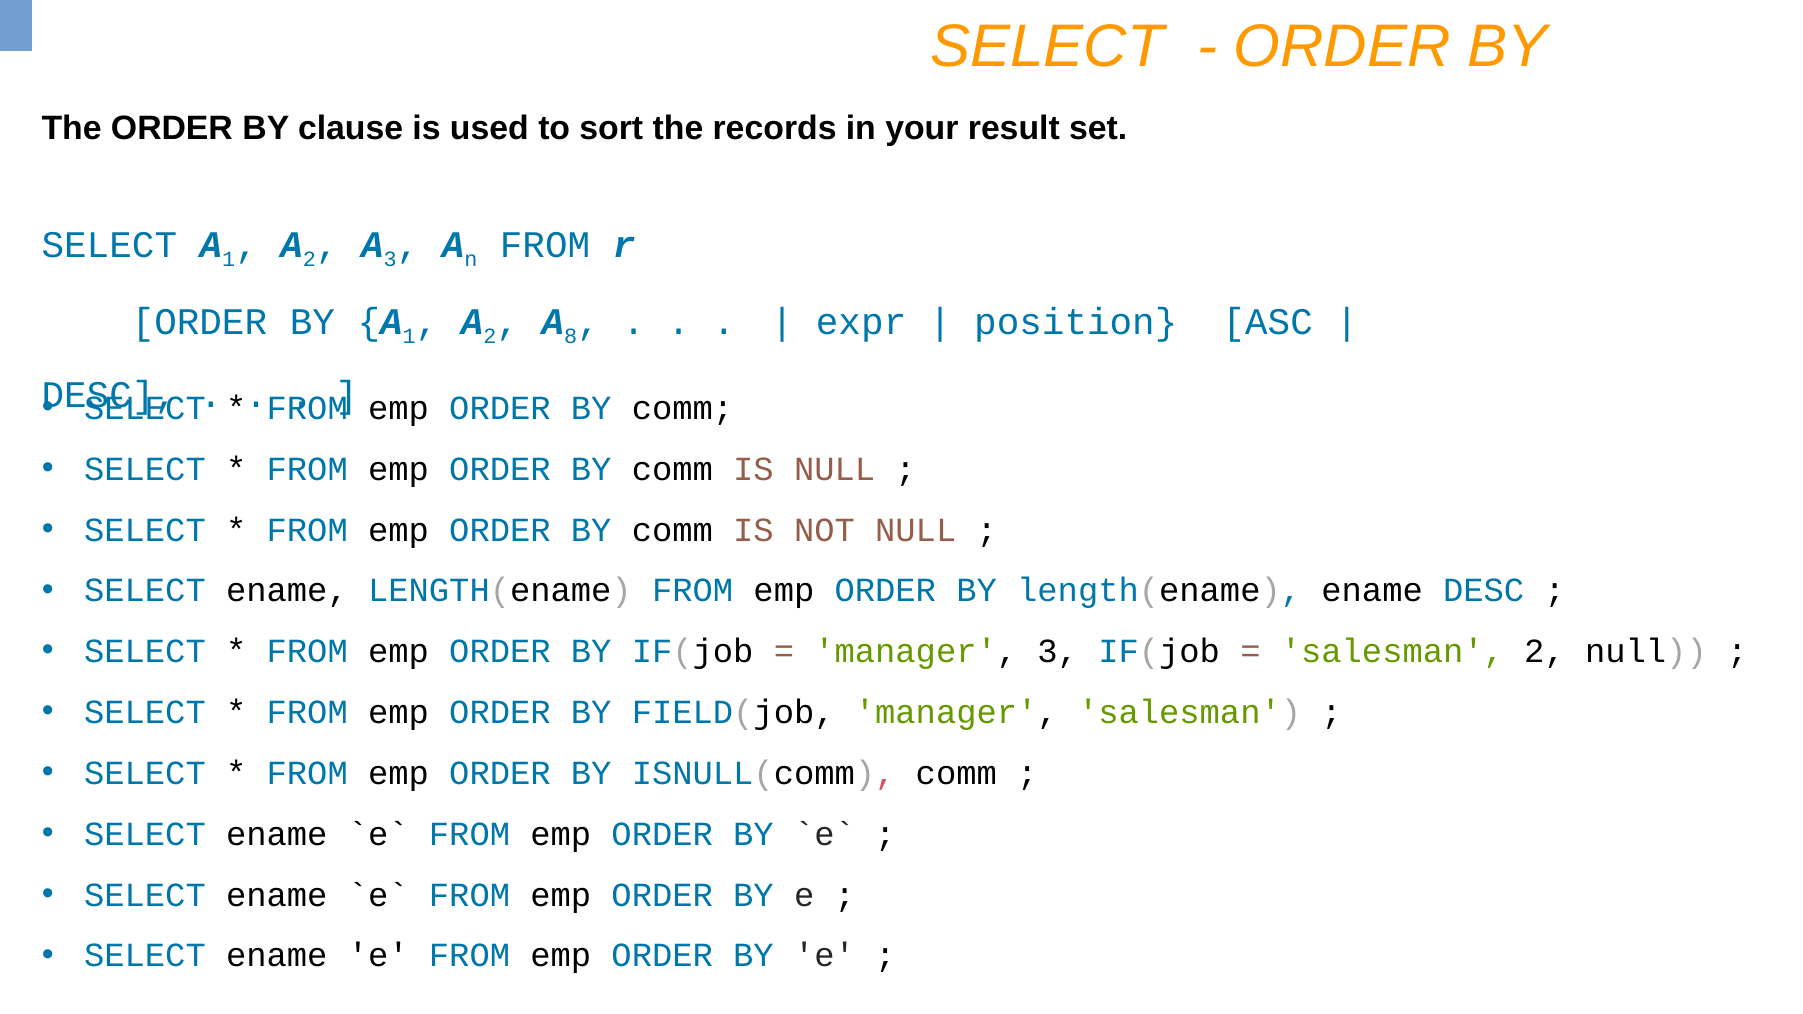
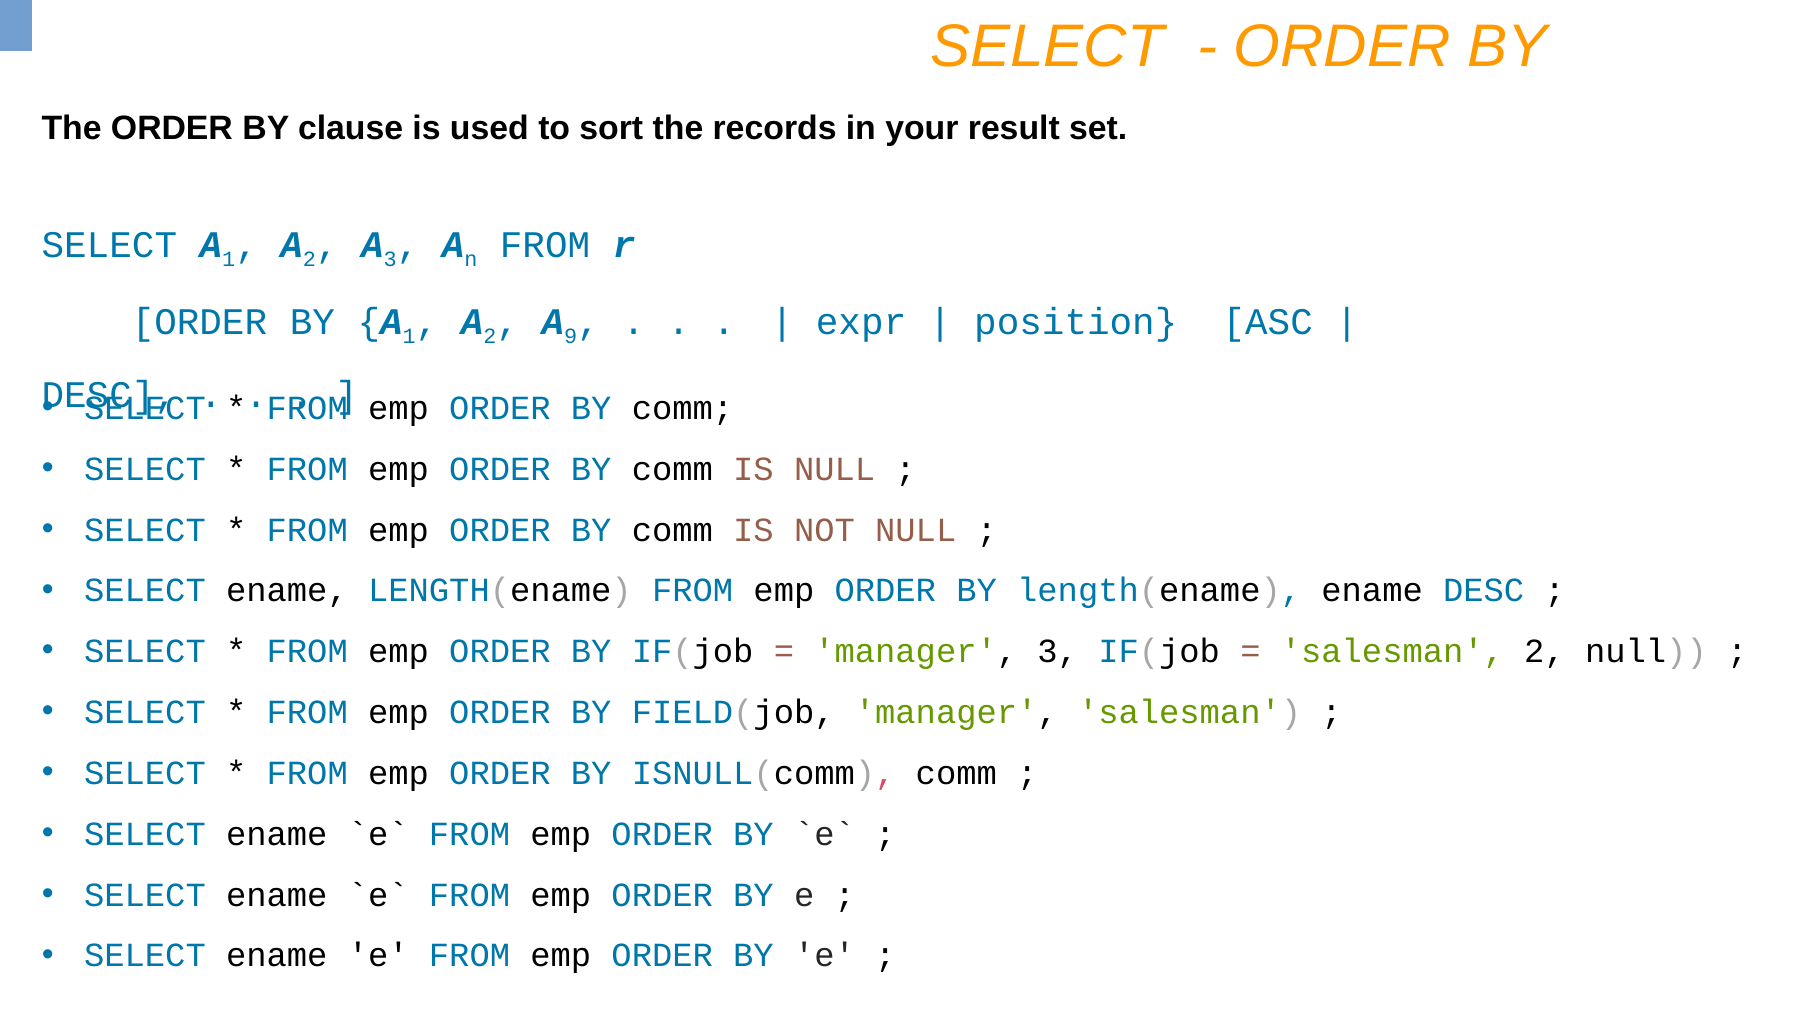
8: 8 -> 9
